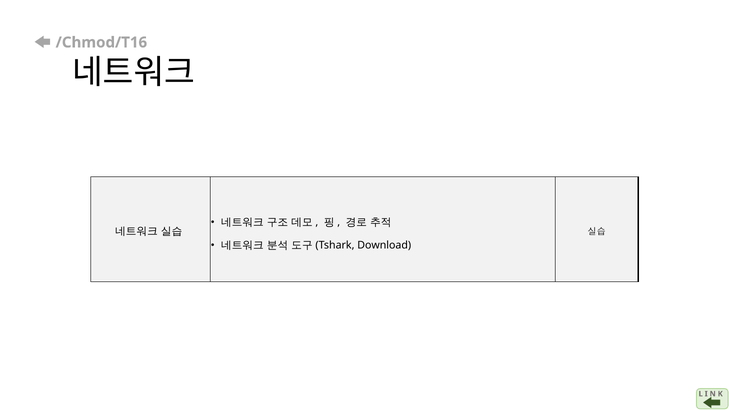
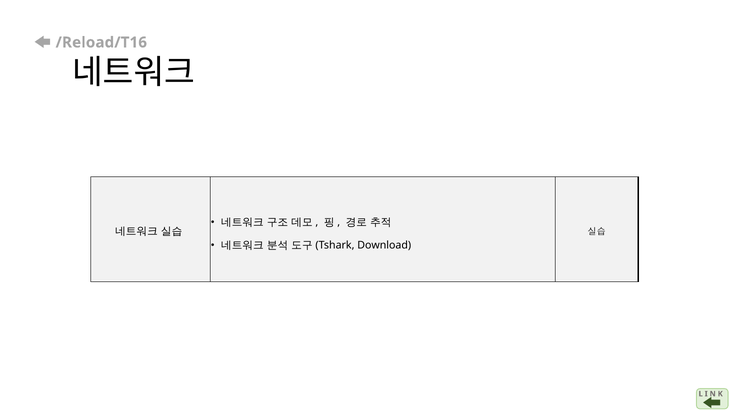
/Chmod/T16: /Chmod/T16 -> /Reload/T16
